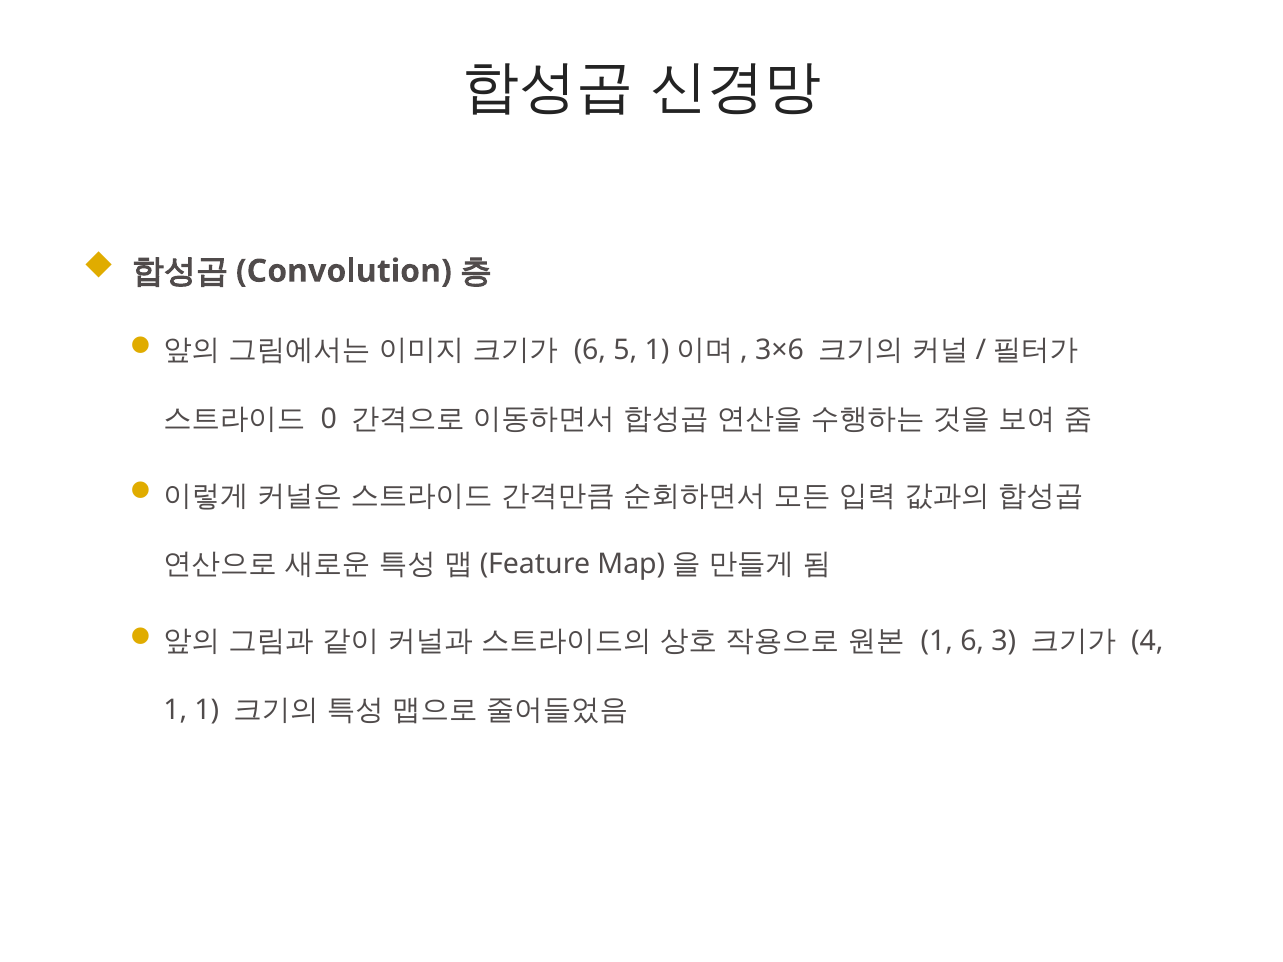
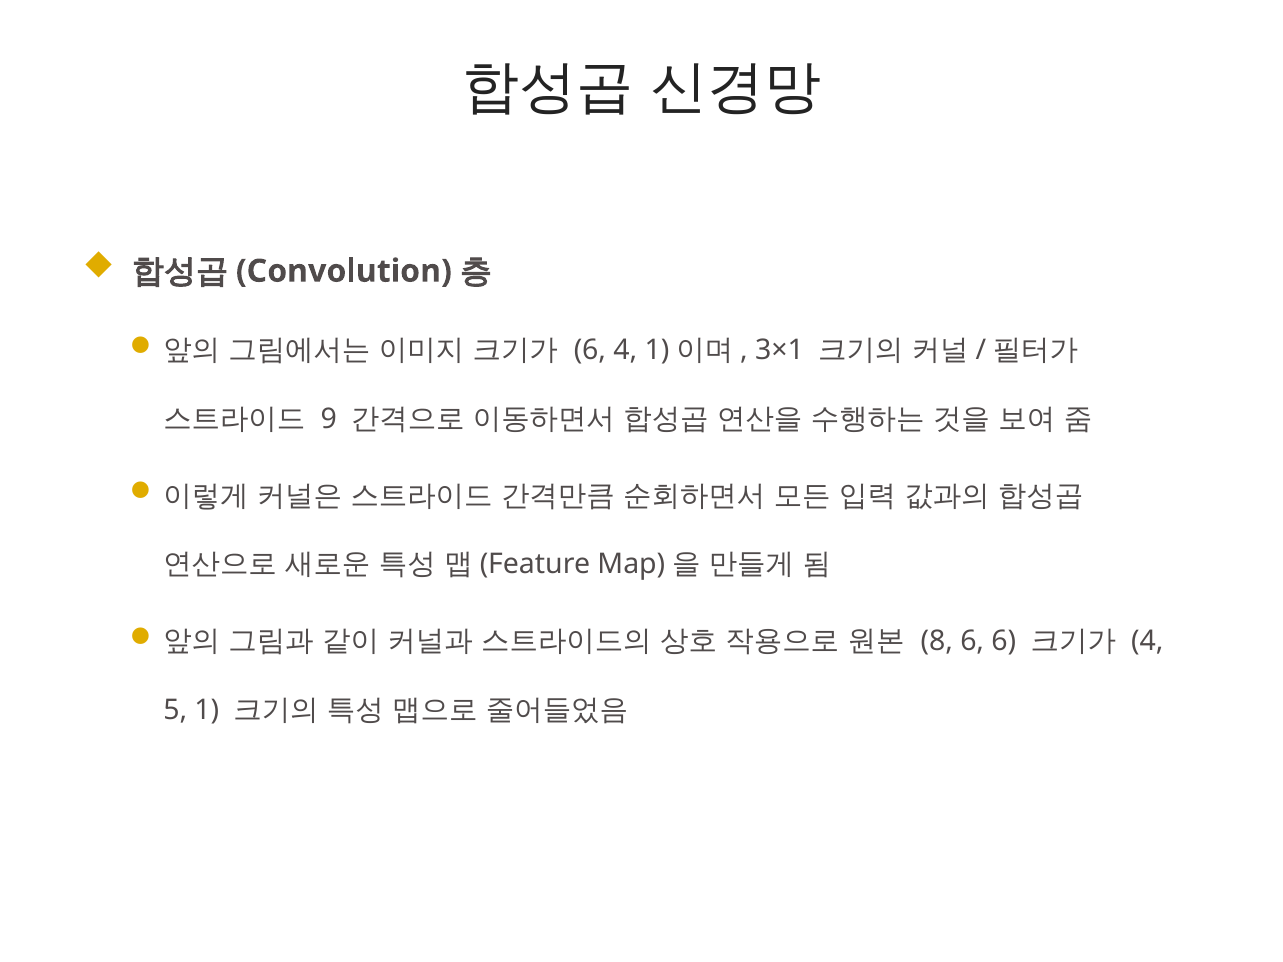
6 5: 5 -> 4
3×6: 3×6 -> 3×1
0: 0 -> 9
1 at (937, 642): 1 -> 8
6 3: 3 -> 6
1 at (175, 710): 1 -> 5
